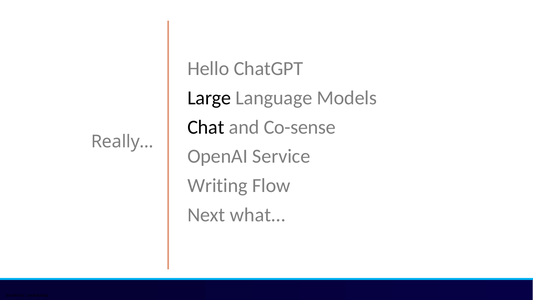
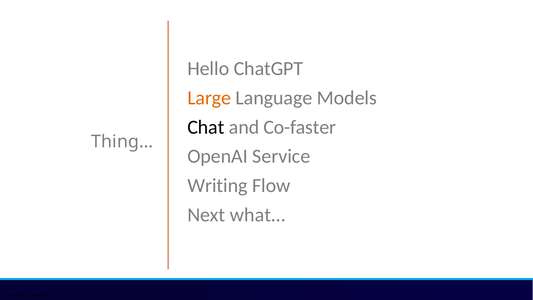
Large colour: black -> orange
Co-sense: Co-sense -> Co-faster
Really…: Really… -> Thing…
